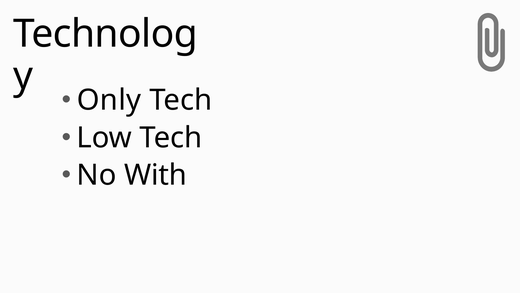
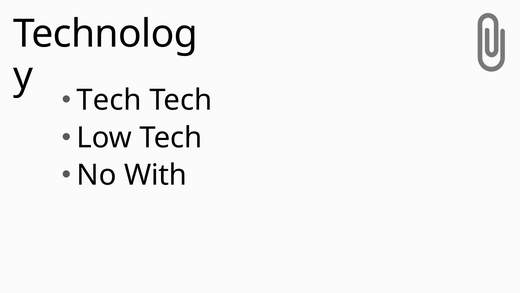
Only at (109, 100): Only -> Tech
